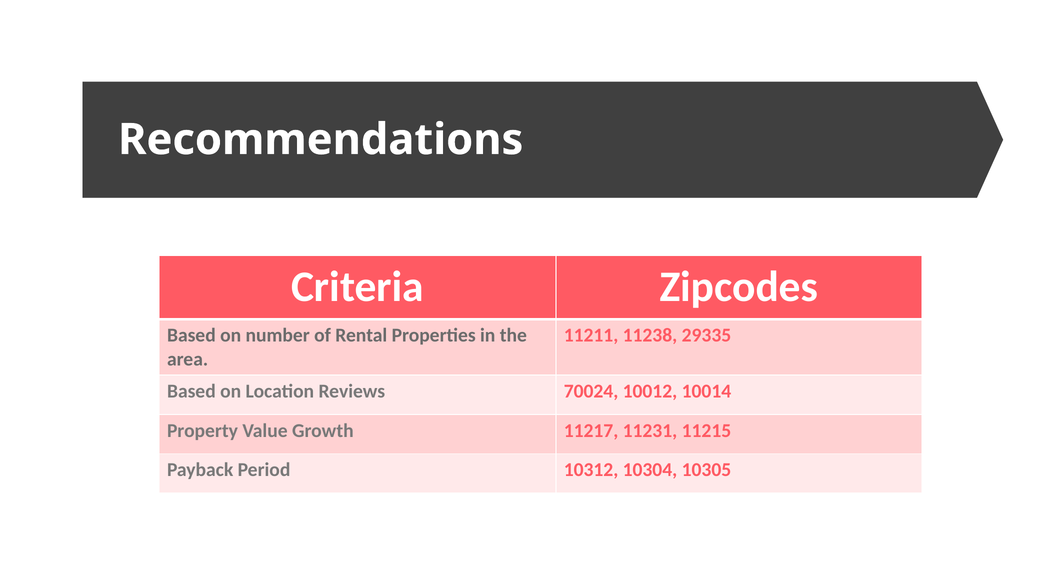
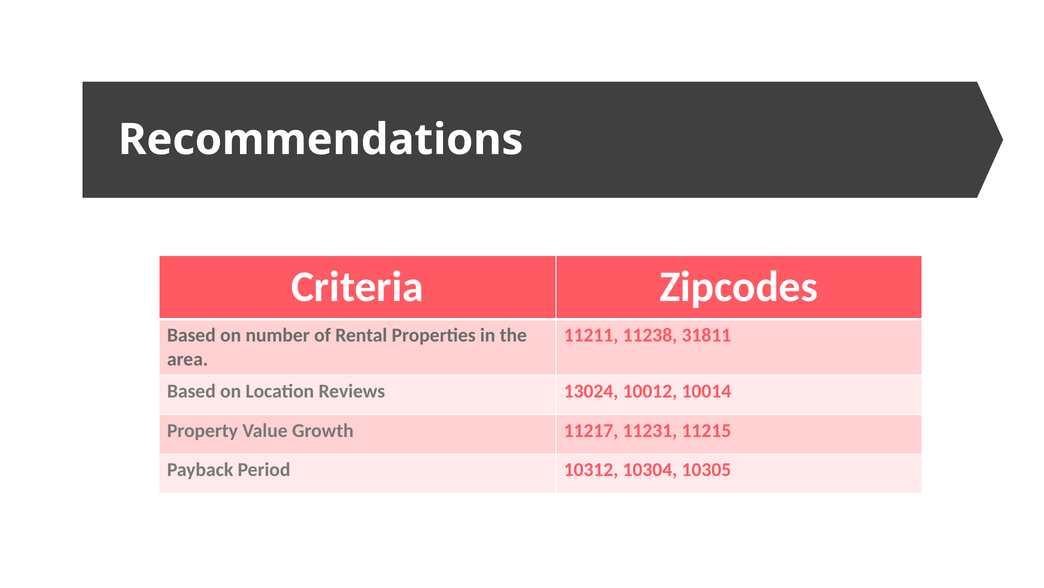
29335: 29335 -> 31811
70024: 70024 -> 13024
